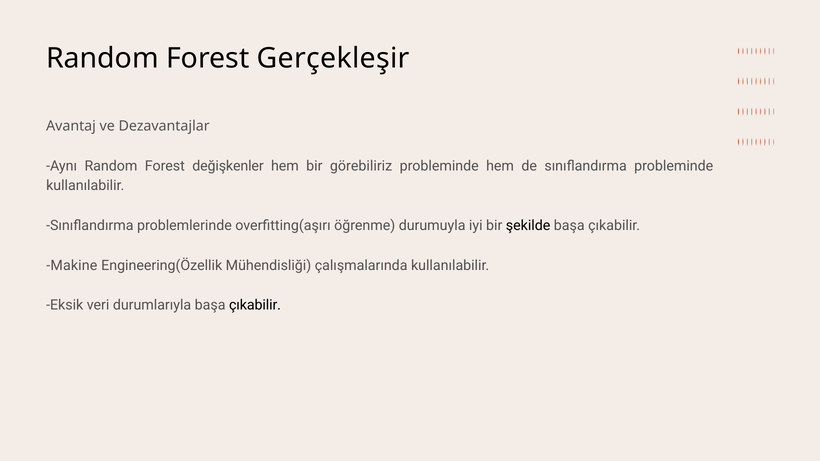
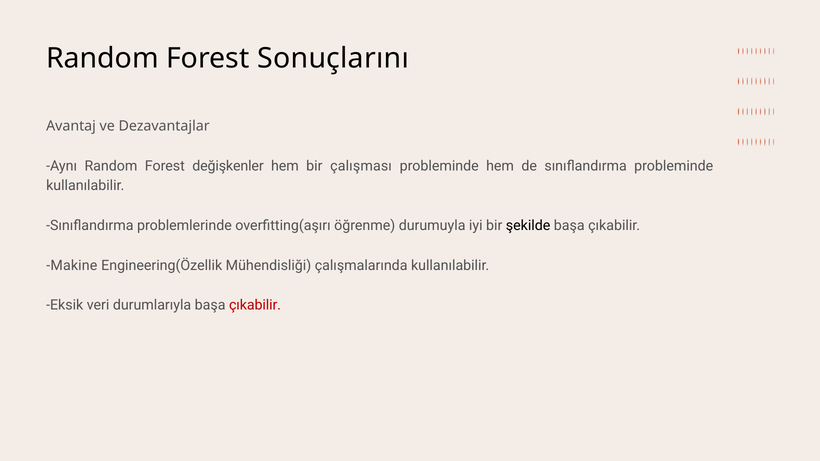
Gerçekleşir: Gerçekleşir -> Sonuçlarını
görebiliriz: görebiliriz -> çalışması
çıkabilir at (255, 305) colour: black -> red
